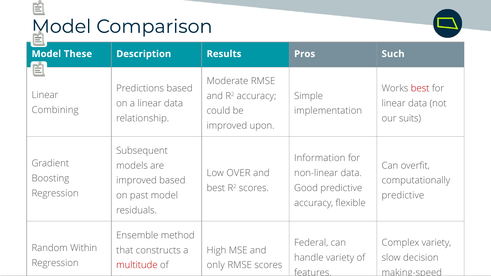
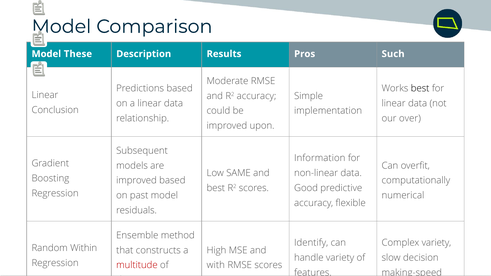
best at (420, 88) colour: red -> black
Combining: Combining -> Conclusion
suits: suits -> over
OVER: OVER -> SAME
predictive at (403, 196): predictive -> numerical
Federal: Federal -> Identify
only: only -> with
